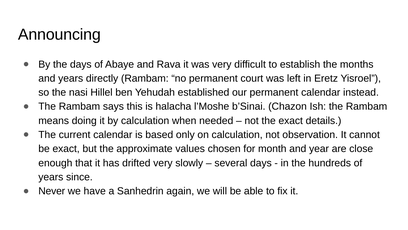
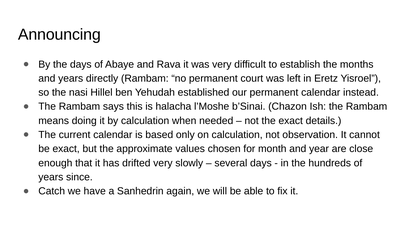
Never: Never -> Catch
